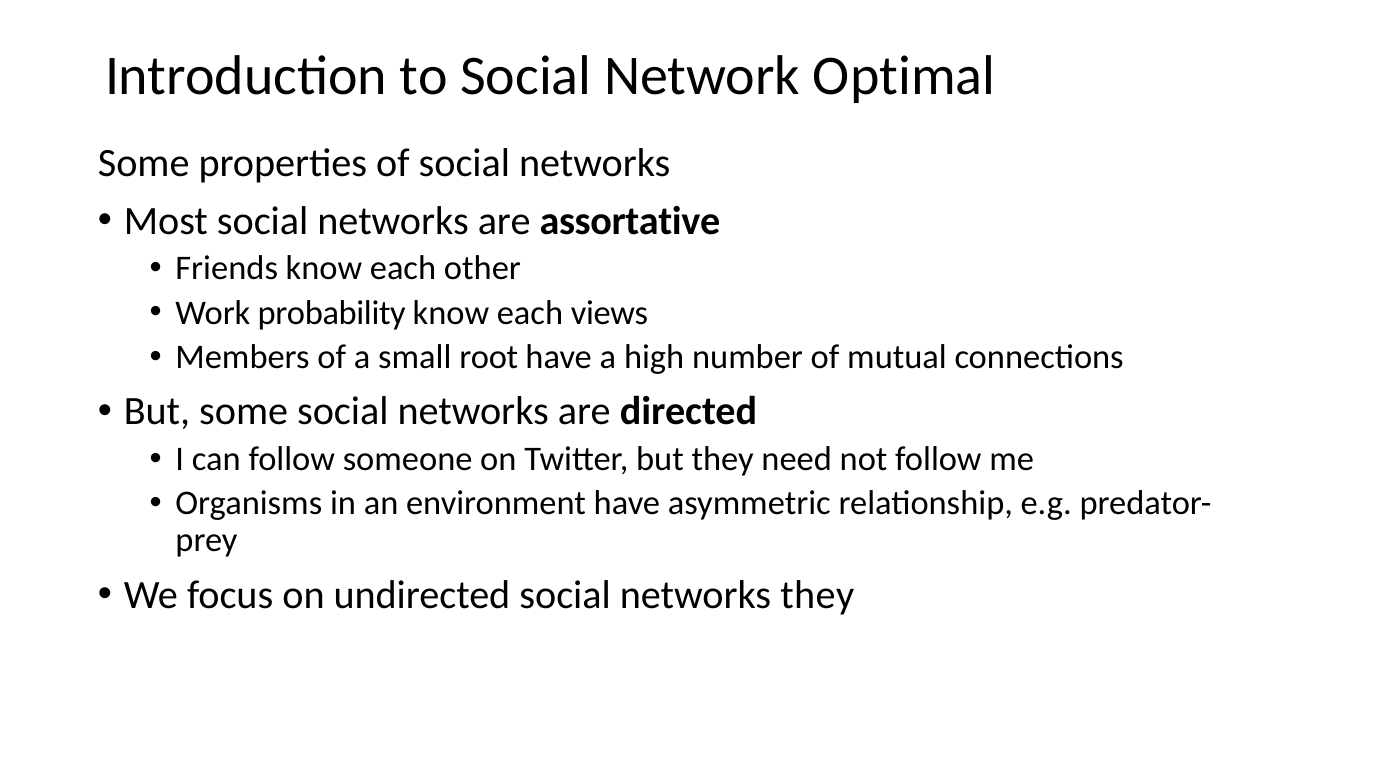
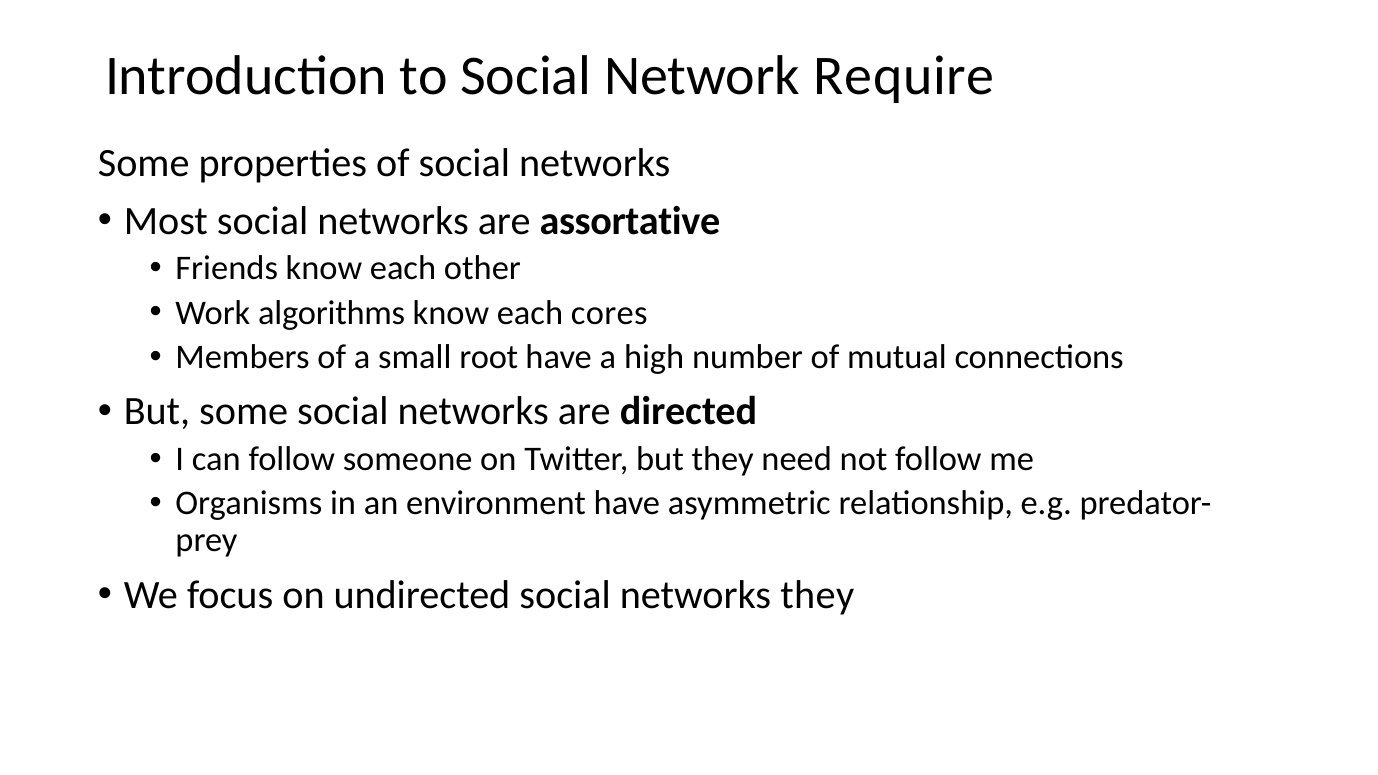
Optimal: Optimal -> Require
probability: probability -> algorithms
views: views -> cores
